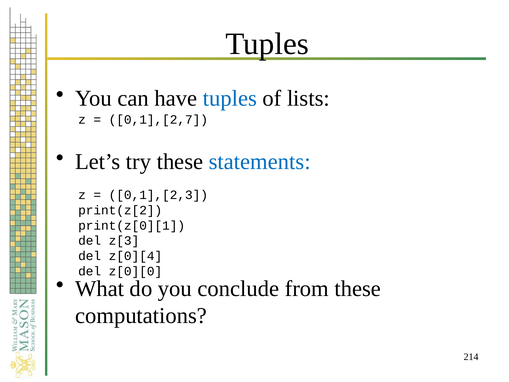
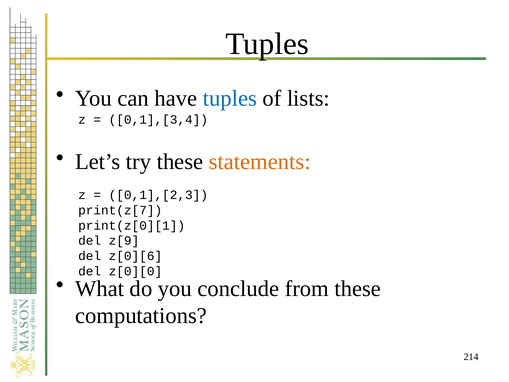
0,1],[2,7: 0,1],[2,7 -> 0,1],[3,4
statements colour: blue -> orange
print(z[2: print(z[2 -> print(z[7
z[3: z[3 -> z[9
z[0][4: z[0][4 -> z[0][6
